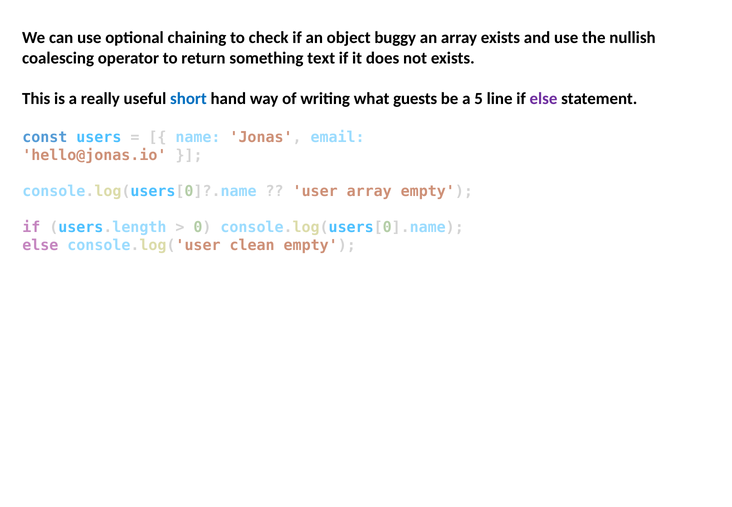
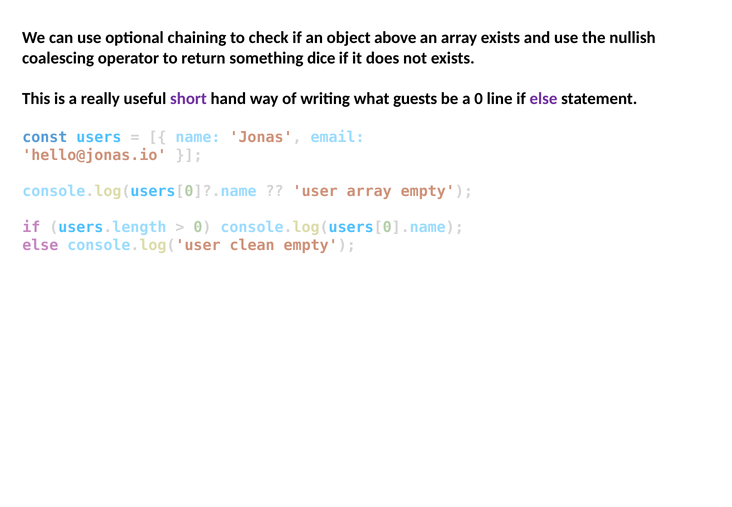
buggy: buggy -> above
text: text -> dice
short colour: blue -> purple
a 5: 5 -> 0
